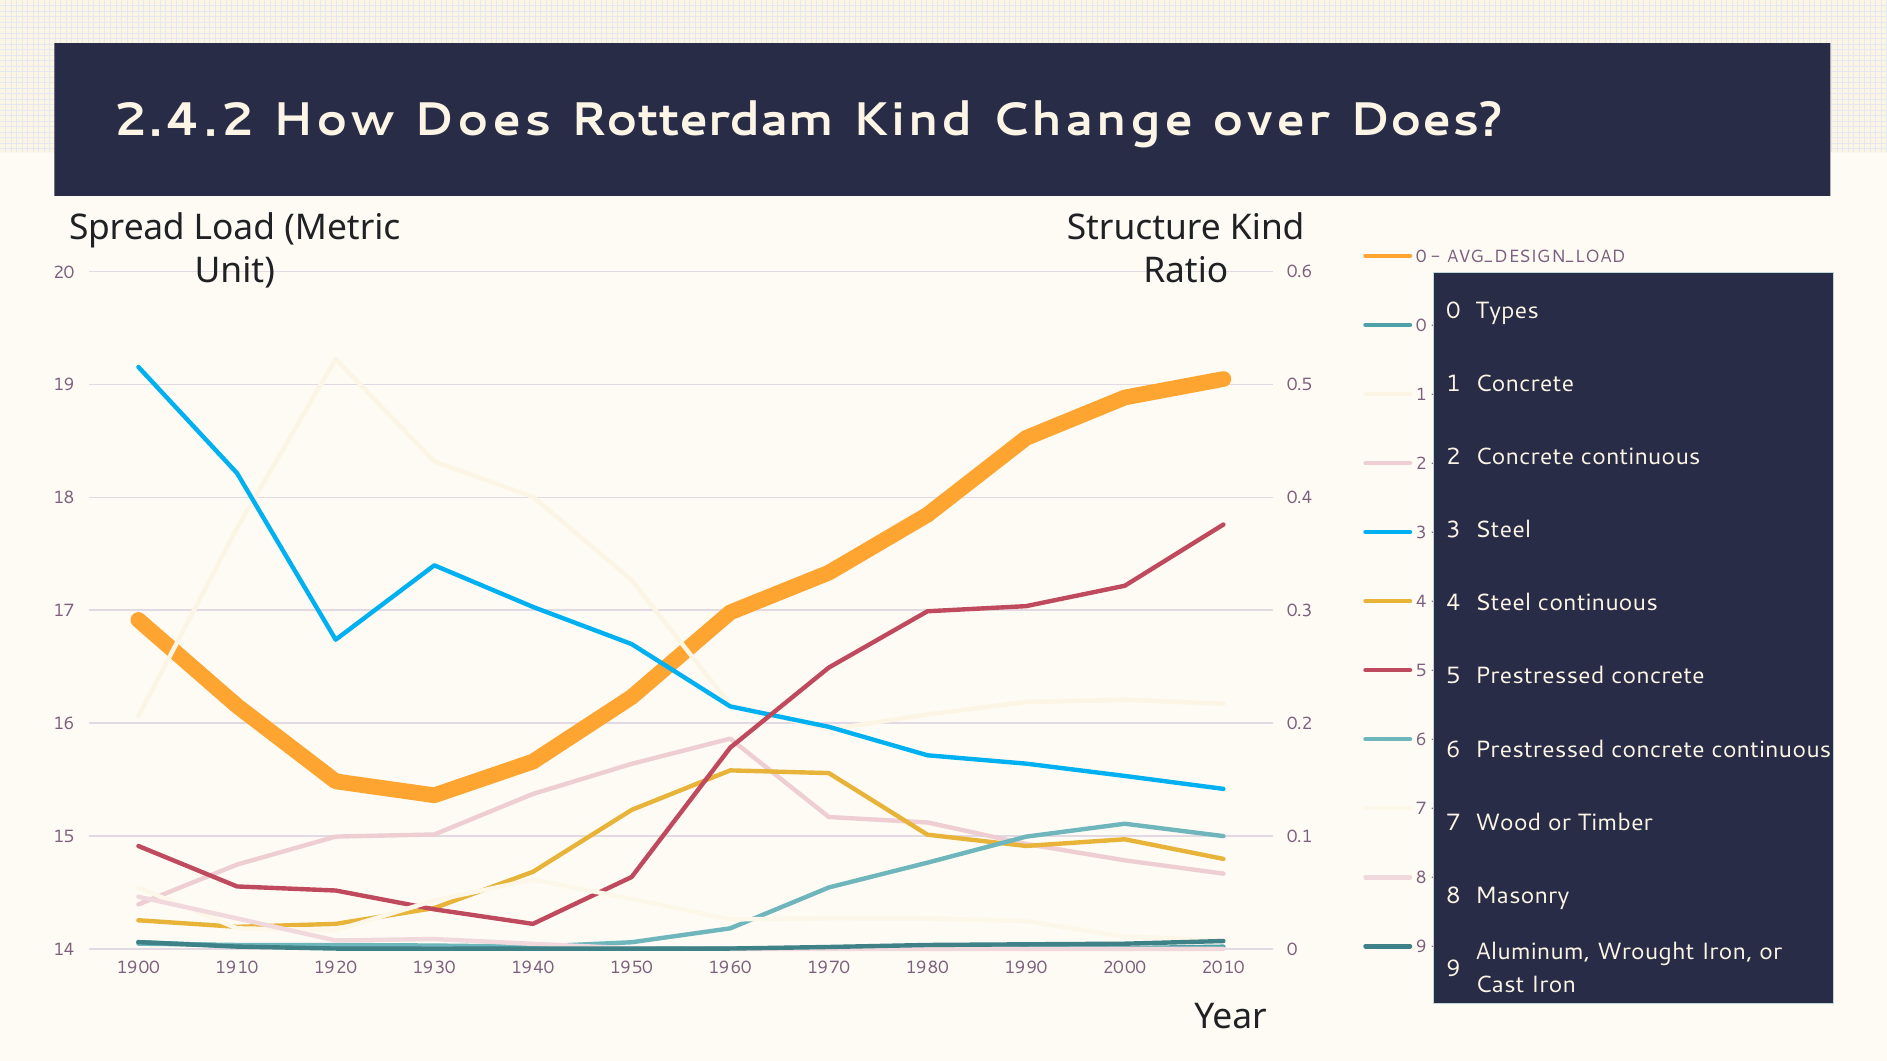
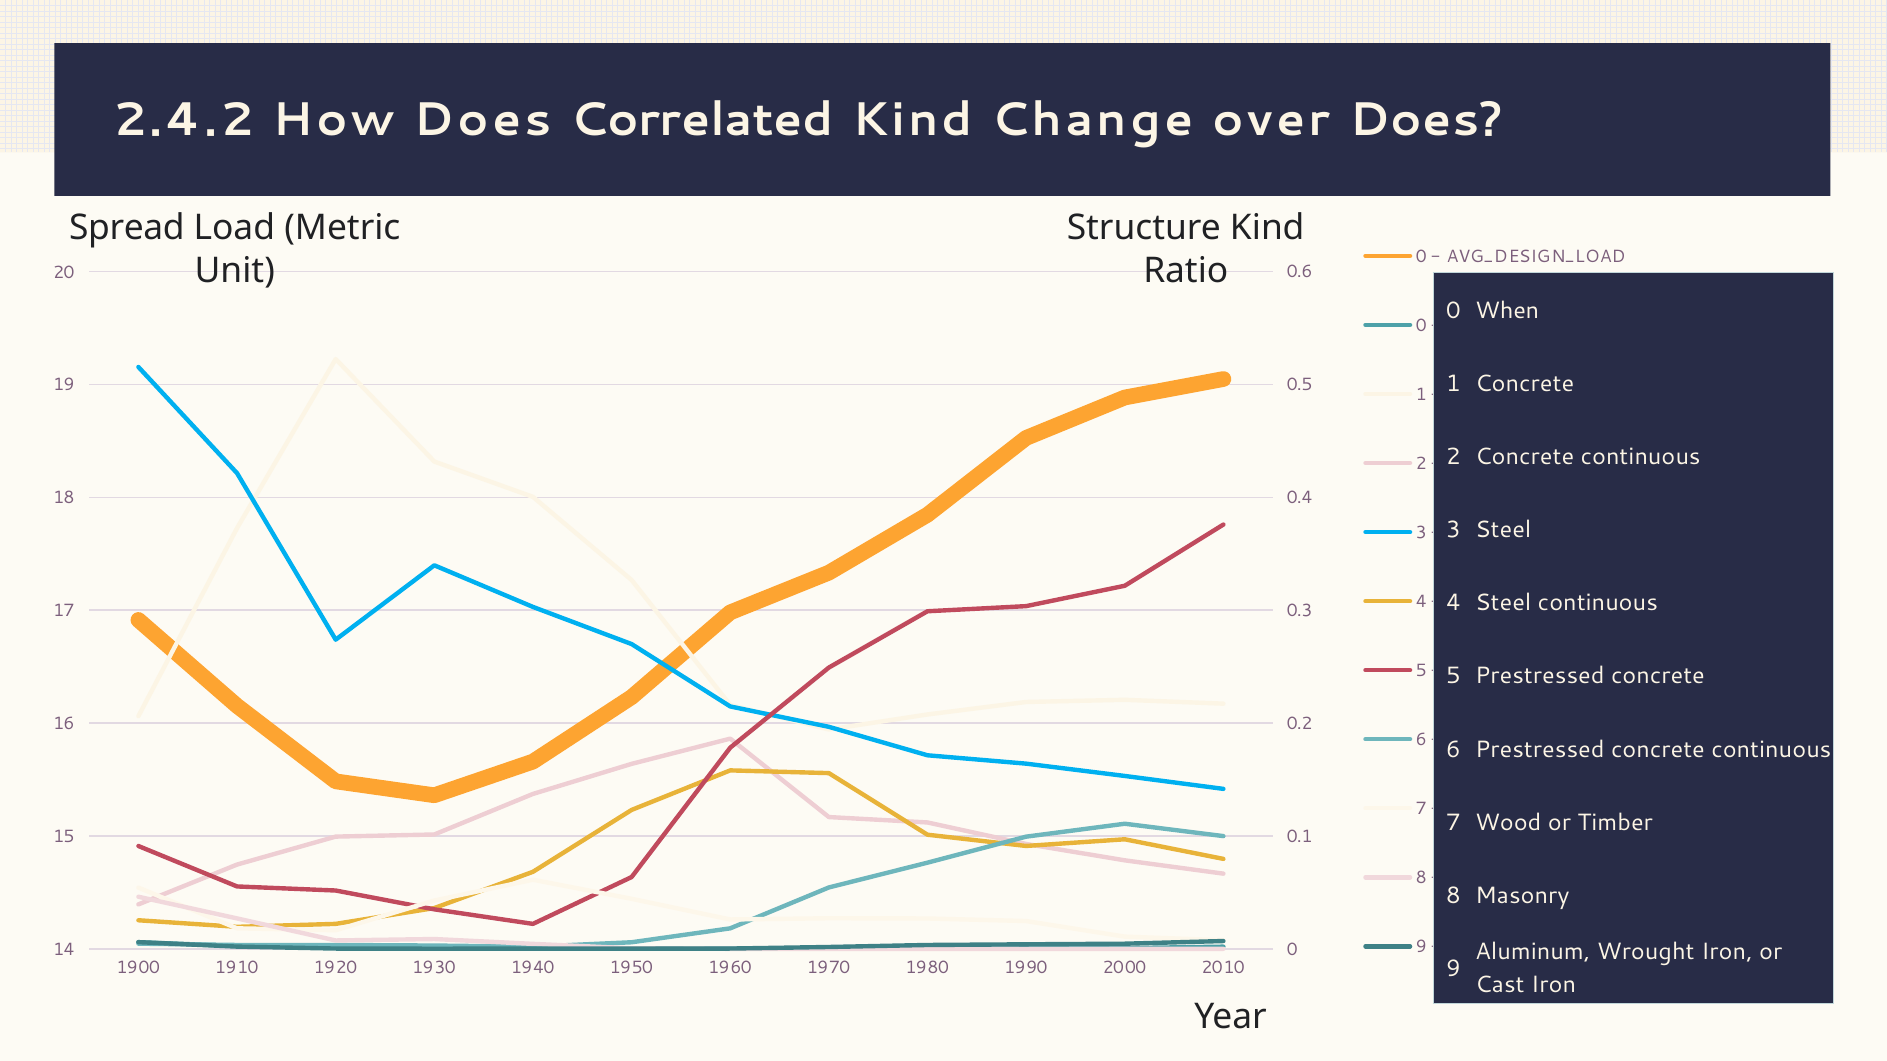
Rotterdam: Rotterdam -> Correlated
Types: Types -> When
